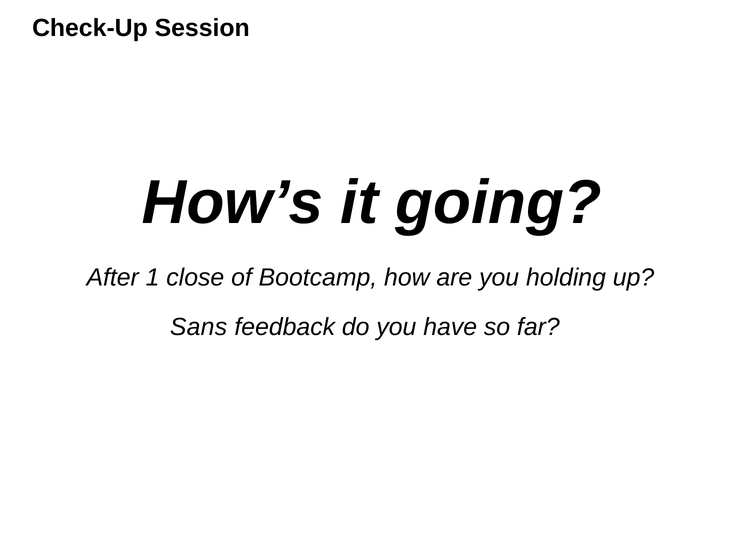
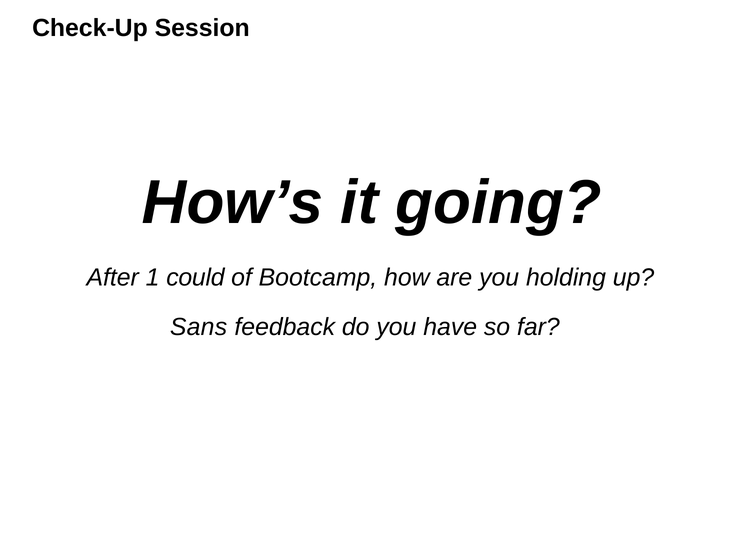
close: close -> could
